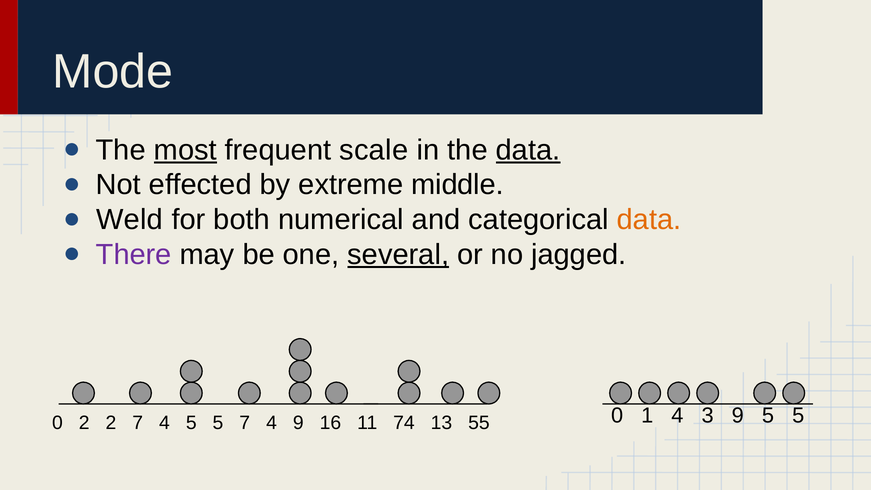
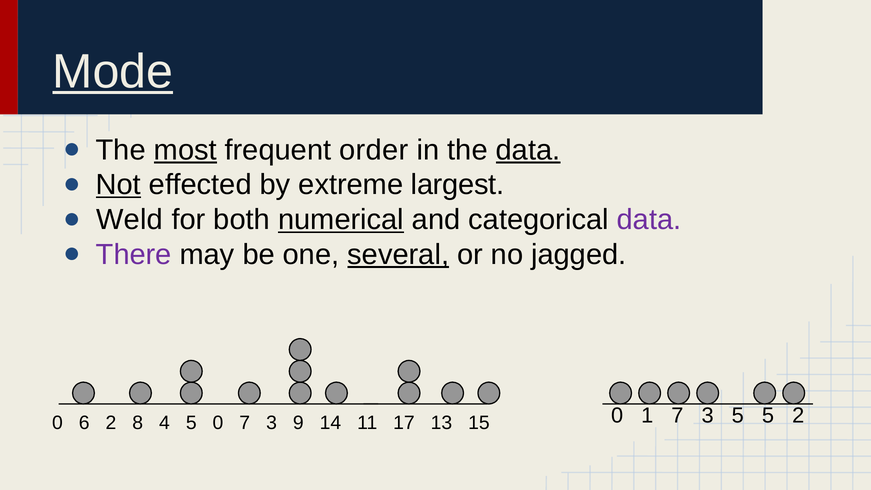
Mode underline: none -> present
scale: scale -> order
Not underline: none -> present
middle: middle -> largest
numerical underline: none -> present
data at (649, 220) colour: orange -> purple
0 2: 2 -> 6
2 7: 7 -> 8
4 5 5: 5 -> 0
4 at (272, 423): 4 -> 3
16: 16 -> 14
74: 74 -> 17
55: 55 -> 15
1 4: 4 -> 7
3 9: 9 -> 5
5 at (798, 416): 5 -> 2
